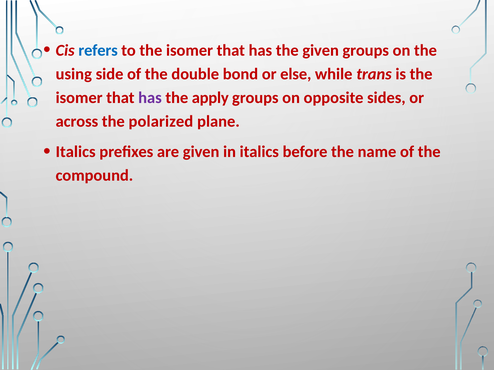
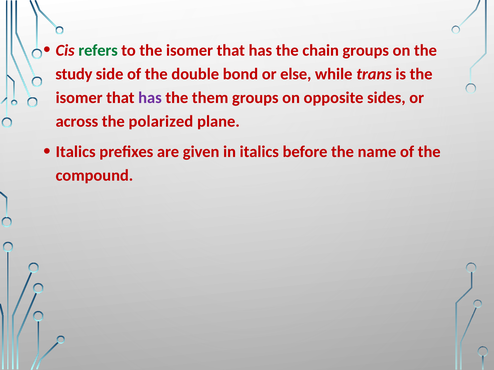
refers colour: blue -> green
the given: given -> chain
using: using -> study
apply: apply -> them
